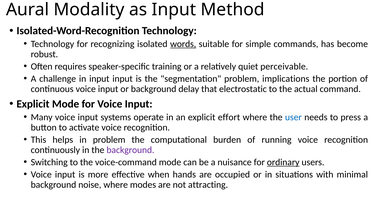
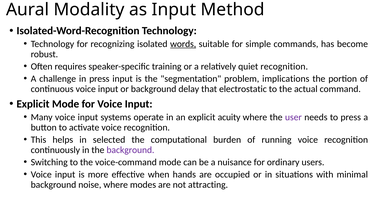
quiet perceivable: perceivable -> recognition
in input: input -> press
effort: effort -> acuity
user colour: blue -> purple
in problem: problem -> selected
ordinary underline: present -> none
